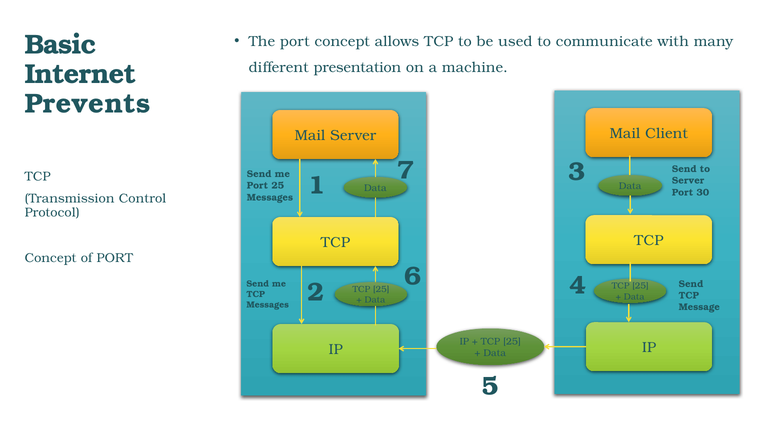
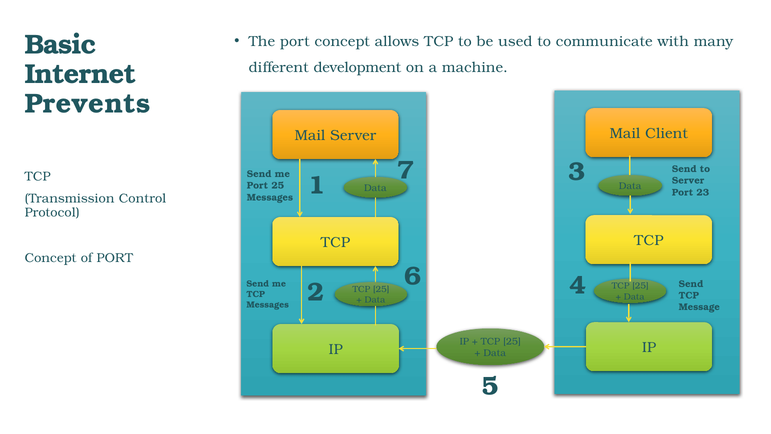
presentation: presentation -> development
30: 30 -> 23
